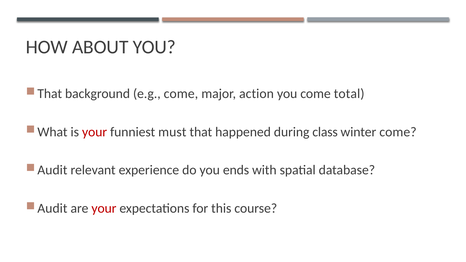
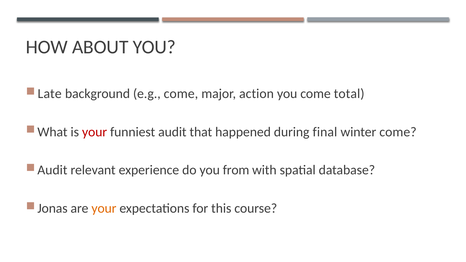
That at (50, 94): That -> Late
funniest must: must -> audit
class: class -> final
ends: ends -> from
Audit at (52, 208): Audit -> Jonas
your at (104, 208) colour: red -> orange
